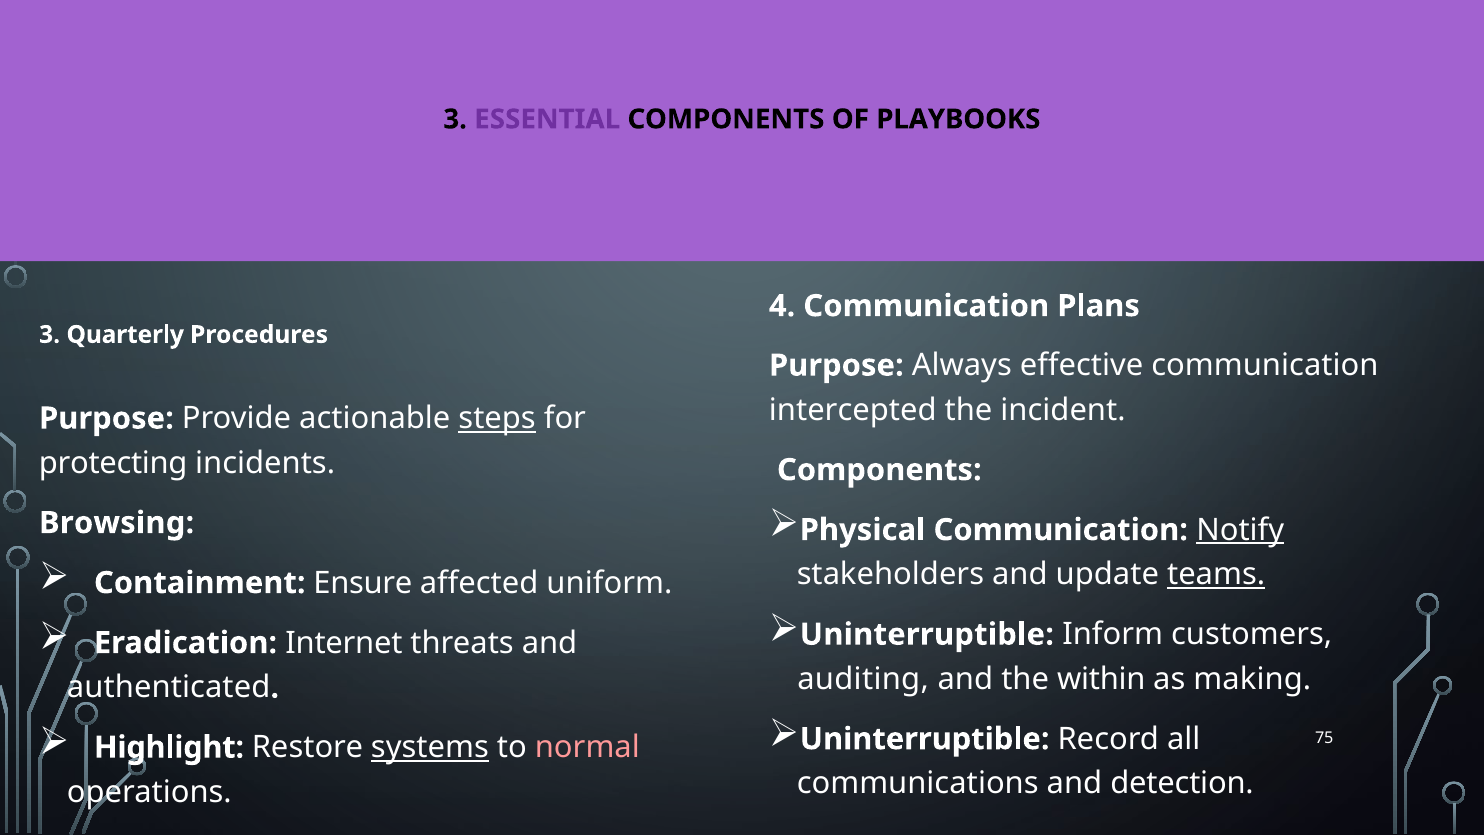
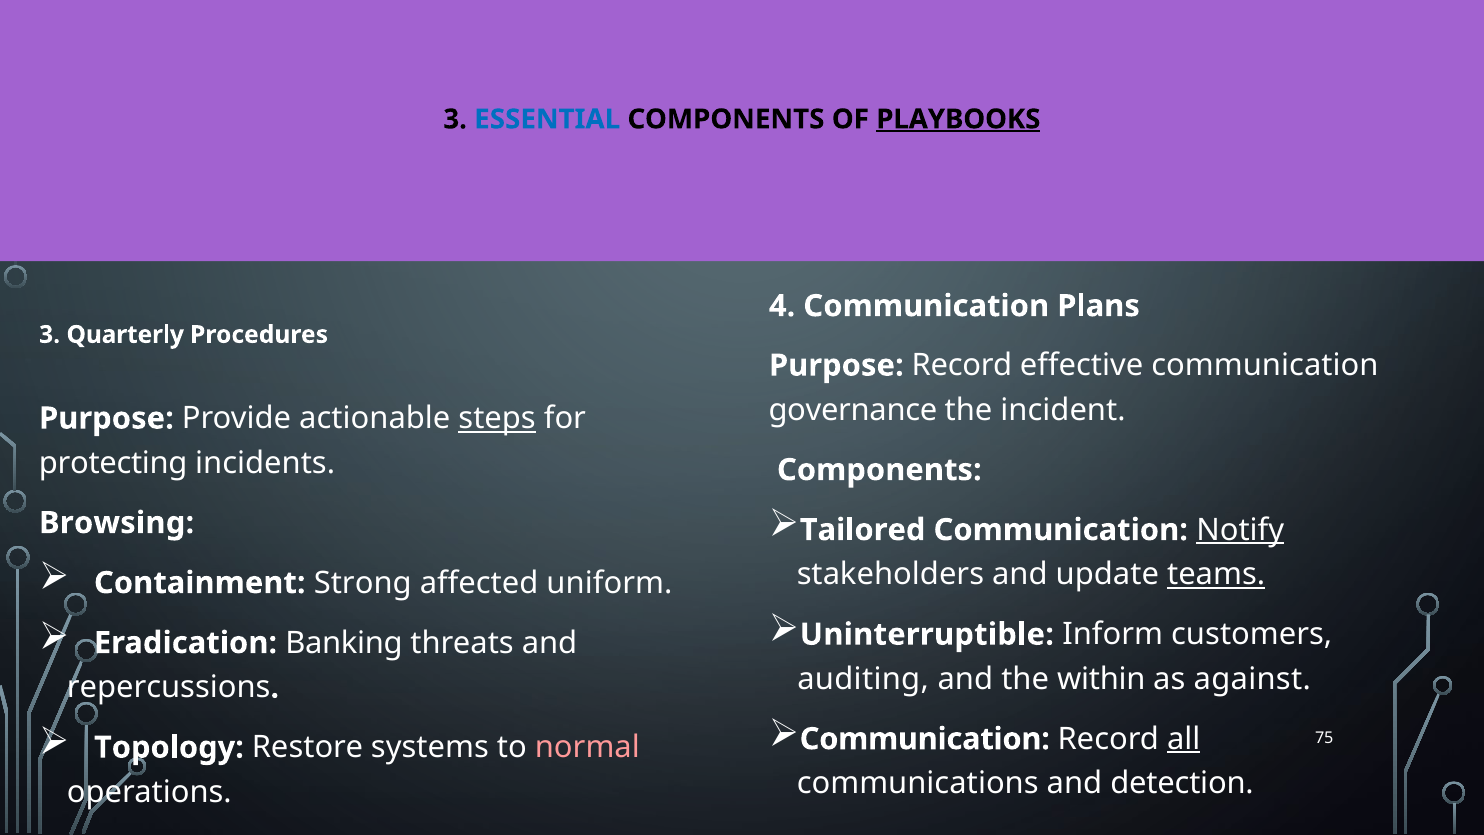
ESSENTIAL colour: purple -> blue
PLAYBOOKS underline: none -> present
Purpose Always: Always -> Record
intercepted: intercepted -> governance
Physical: Physical -> Tailored
Ensure: Ensure -> Strong
Internet: Internet -> Banking
making: making -> against
authenticated: authenticated -> repercussions
Uninterruptible at (925, 739): Uninterruptible -> Communication
all underline: none -> present
Highlight: Highlight -> Topology
systems underline: present -> none
